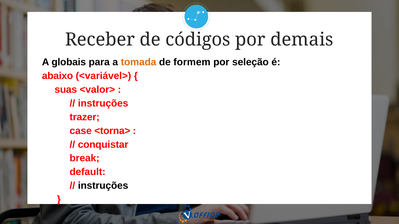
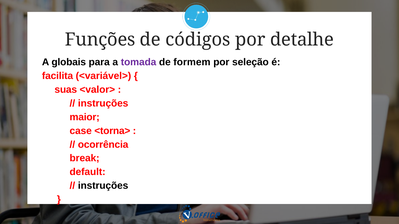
Receber: Receber -> Funções
demais: demais -> detalhe
tomada colour: orange -> purple
abaixo: abaixo -> facilita
trazer: trazer -> maior
conquistar: conquistar -> ocorrência
